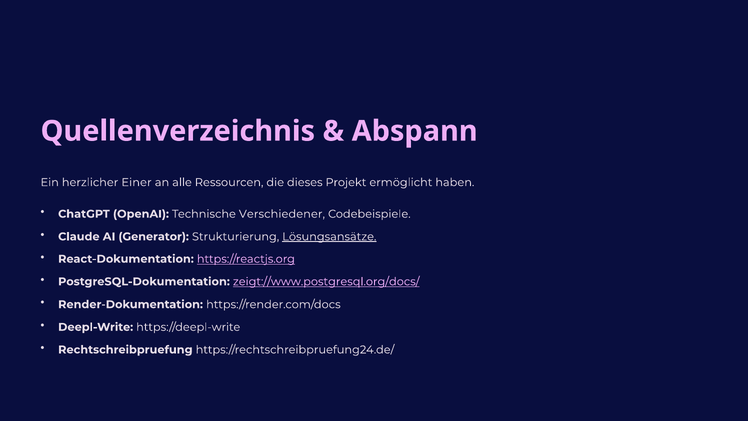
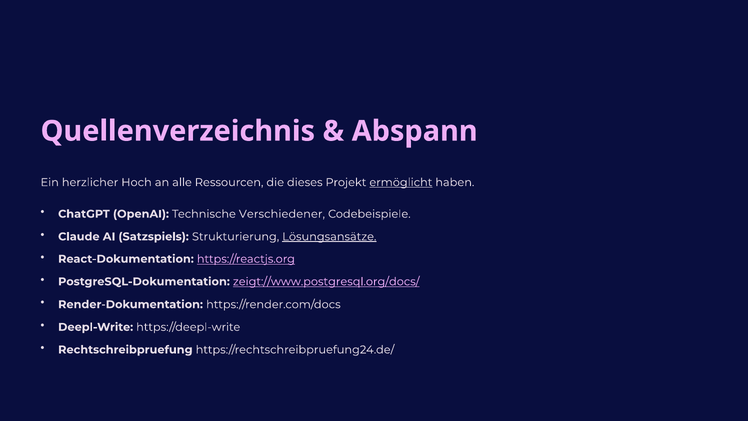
Einer: Einer -> Hoch
ermöglicht underline: none -> present
Generator: Generator -> Satzspiels
